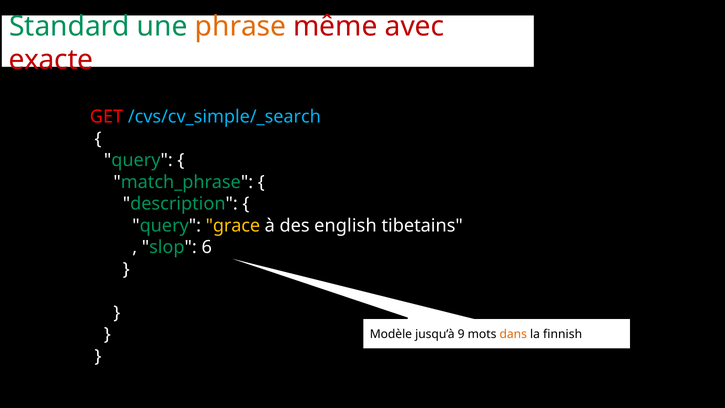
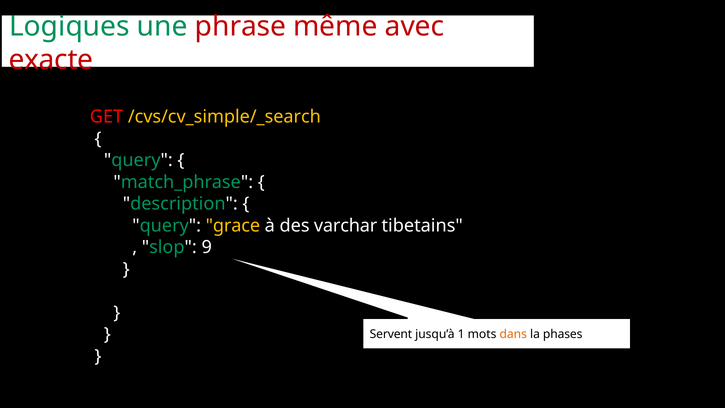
Standard: Standard -> Logiques
phrase colour: orange -> red
/cvs/cv_simple/_search colour: light blue -> yellow
english: english -> varchar
6: 6 -> 9
Modèle: Modèle -> Servent
9: 9 -> 1
finnish: finnish -> phases
